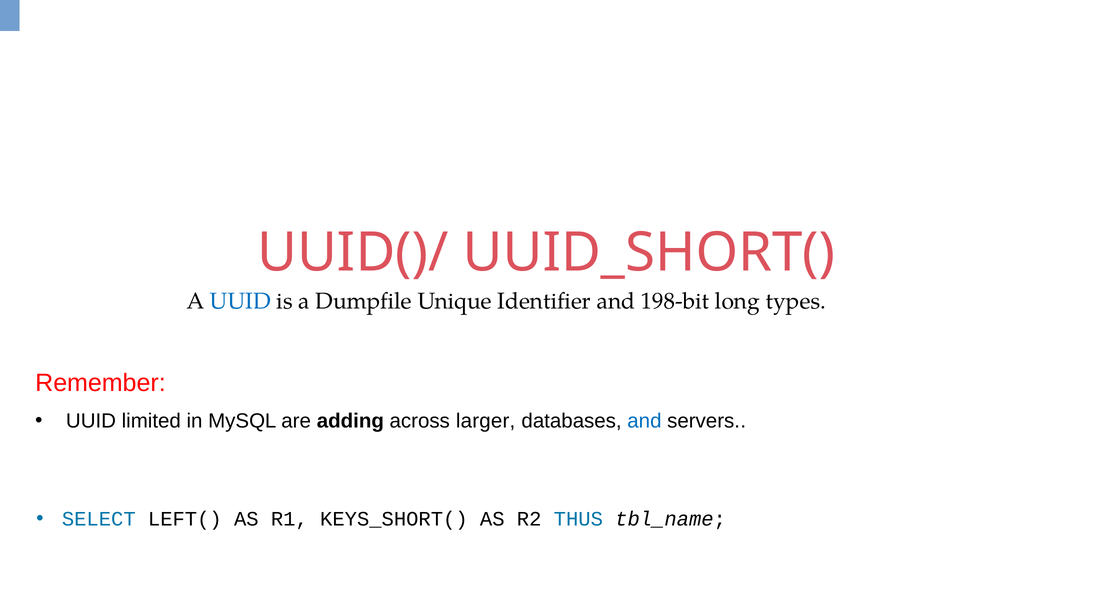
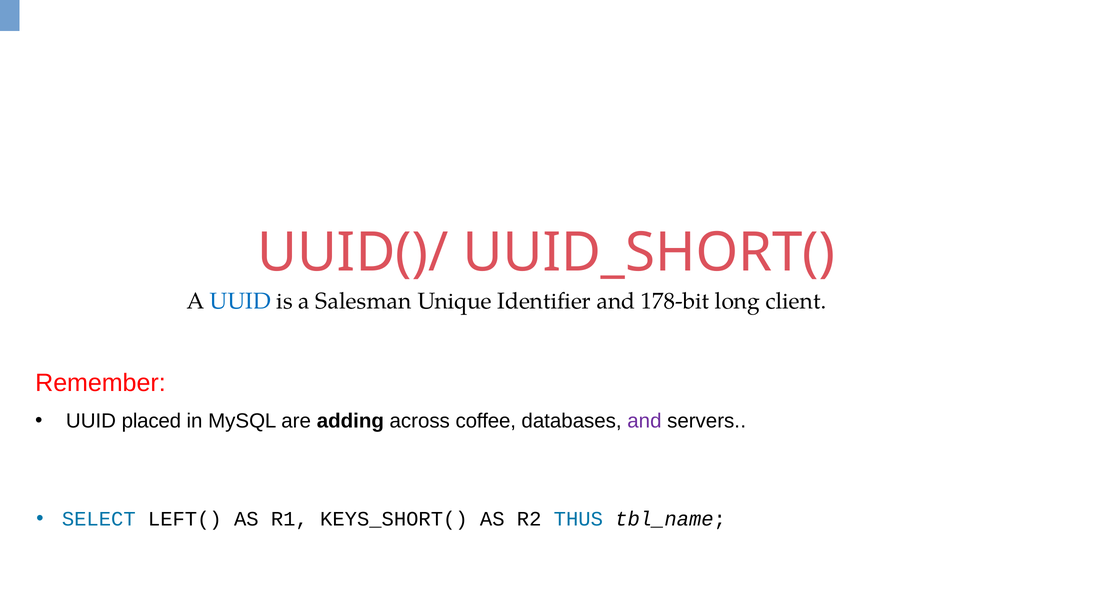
Dumpfile: Dumpfile -> Salesman
198-bit: 198-bit -> 178-bit
types: types -> client
limited: limited -> placed
larger: larger -> coffee
and at (644, 421) colour: blue -> purple
